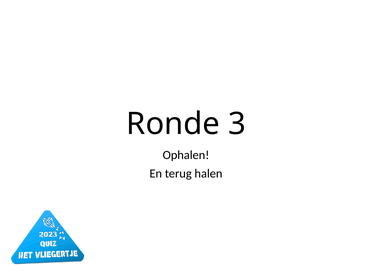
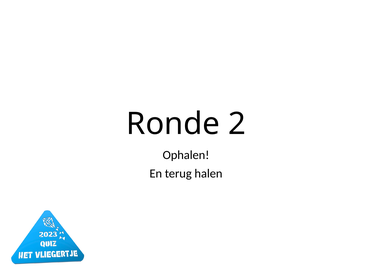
3: 3 -> 2
